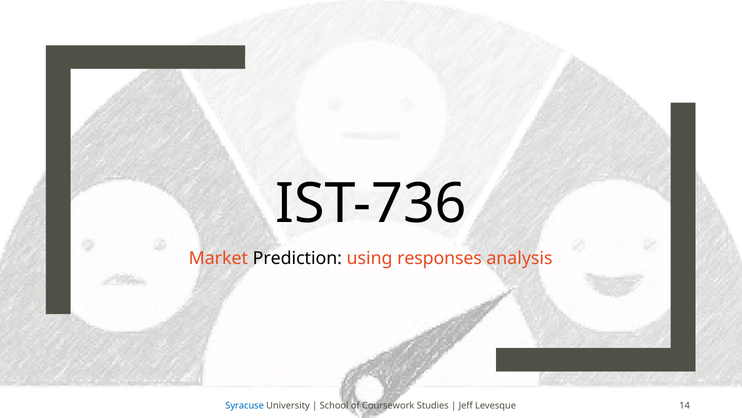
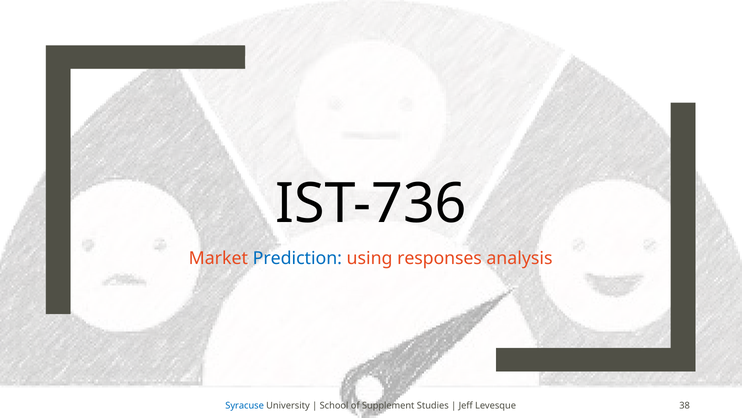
Prediction colour: black -> blue
Coursework: Coursework -> Supplement
14: 14 -> 38
